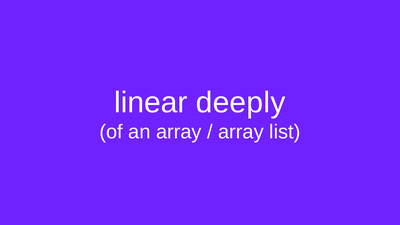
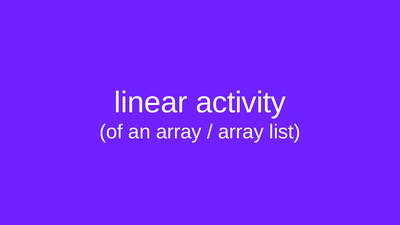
deeply: deeply -> activity
